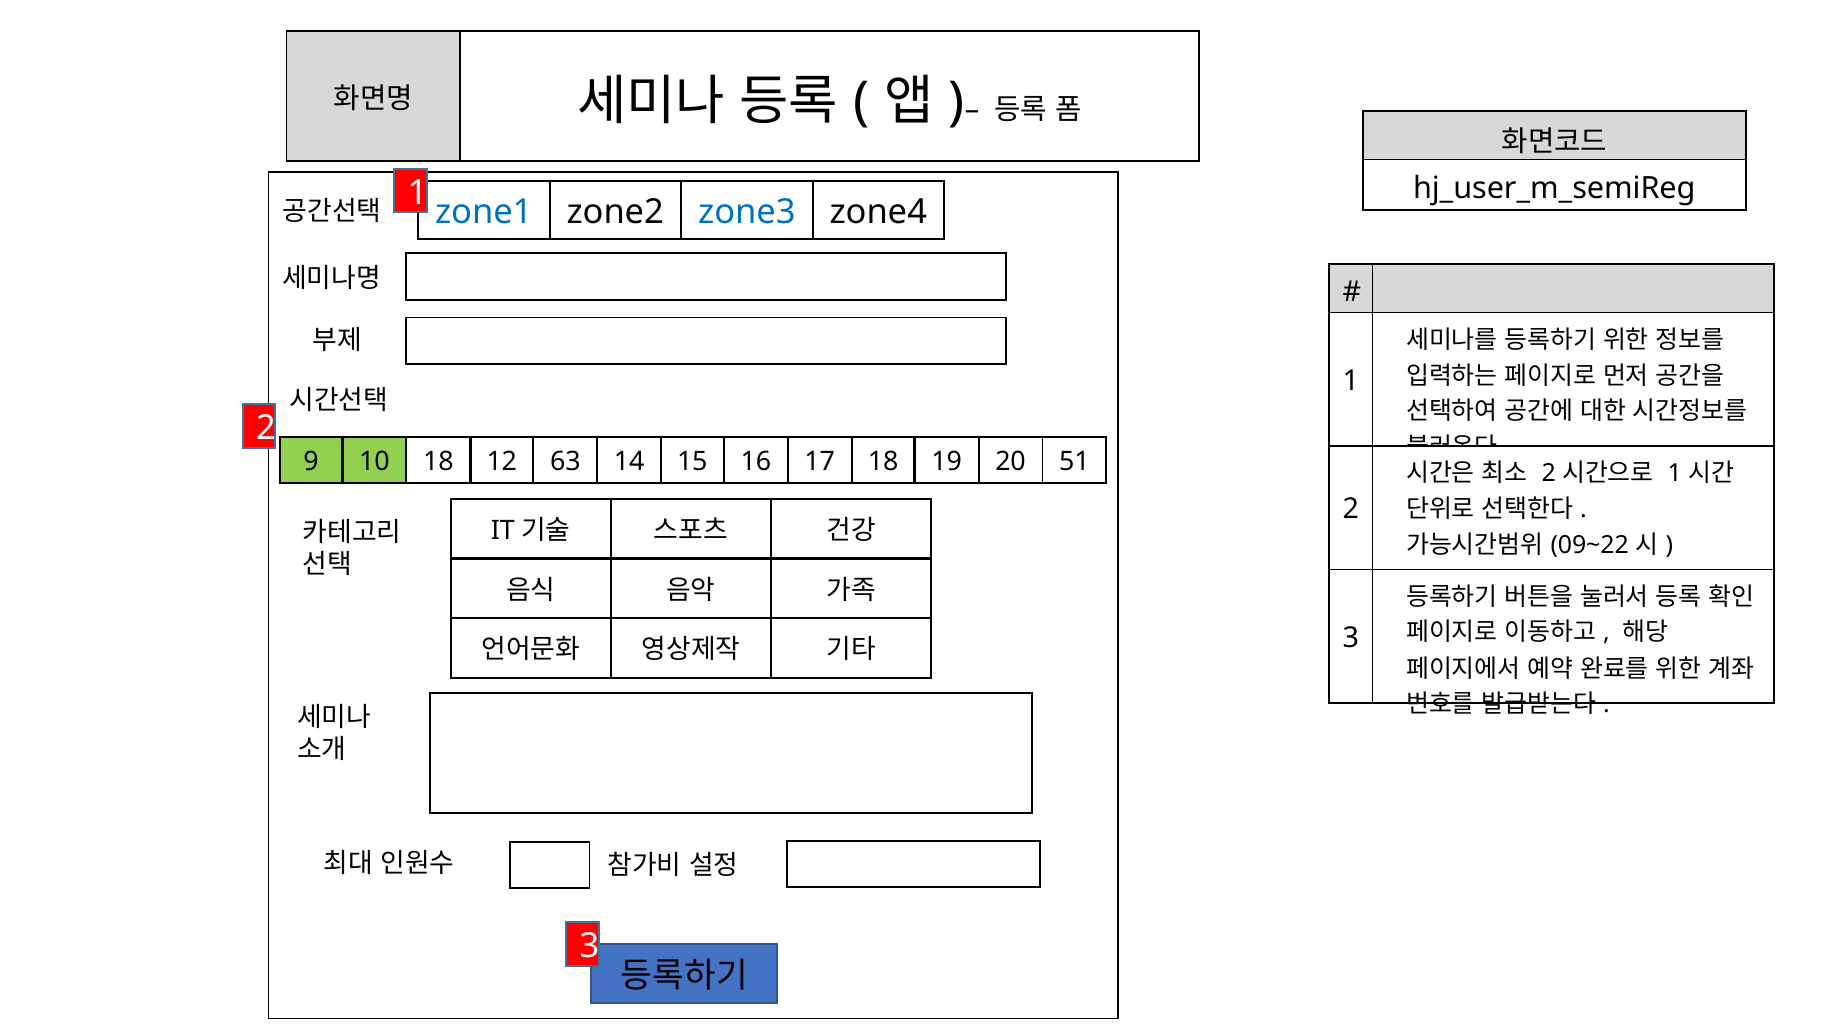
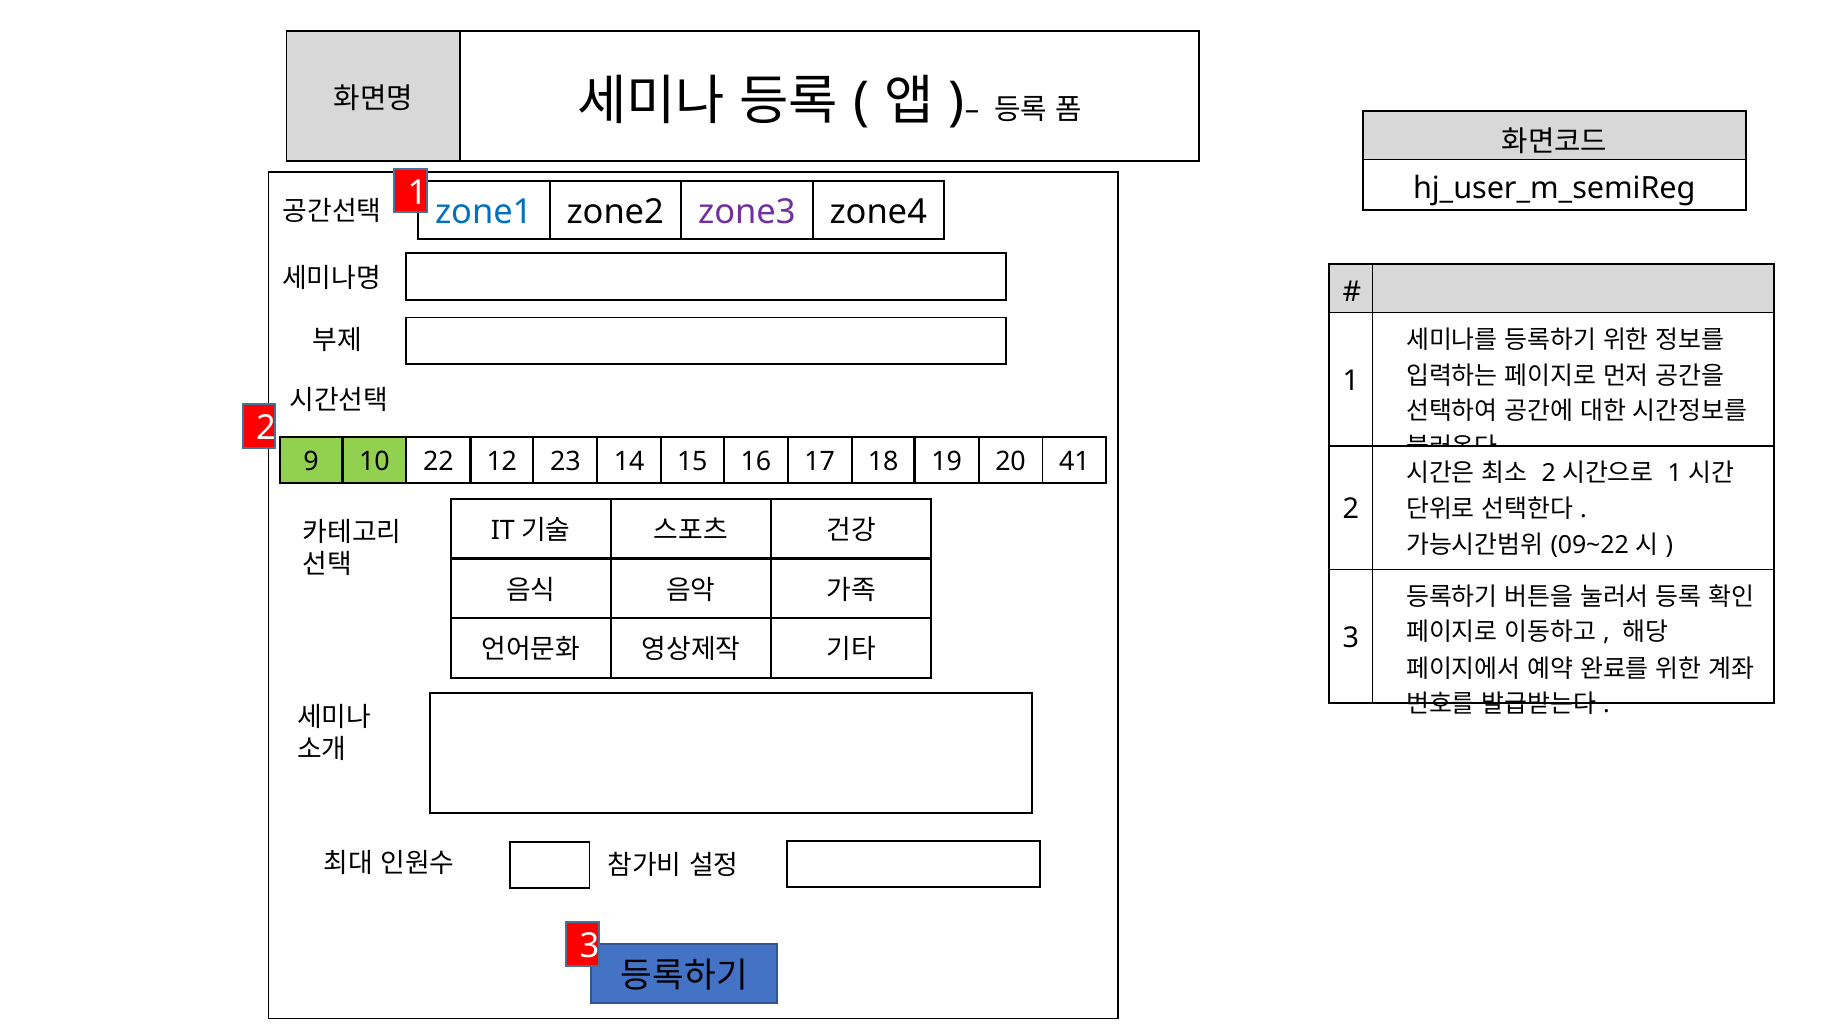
zone3 colour: blue -> purple
10 18: 18 -> 22
63: 63 -> 23
51: 51 -> 41
